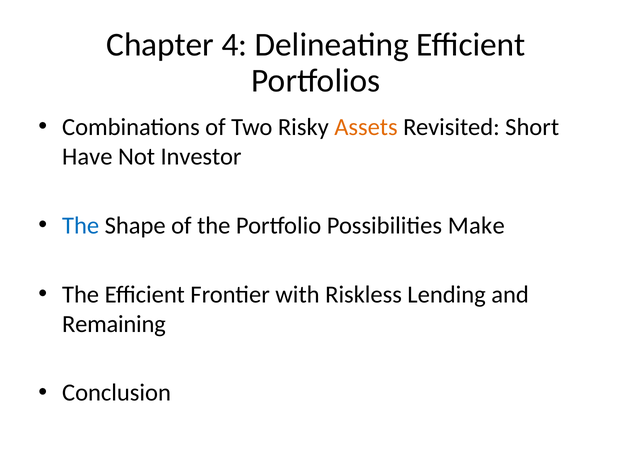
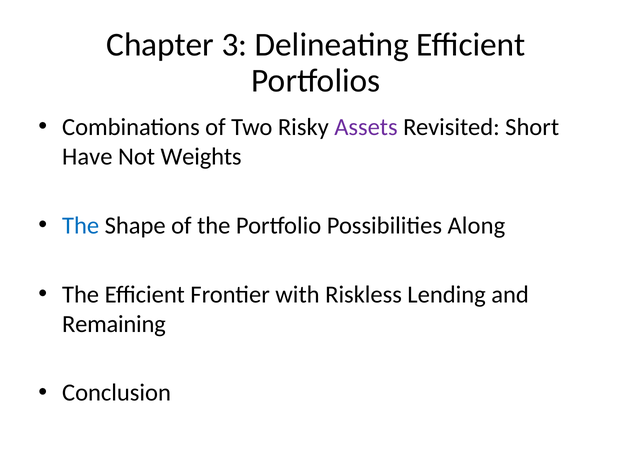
4: 4 -> 3
Assets colour: orange -> purple
Investor: Investor -> Weights
Make: Make -> Along
